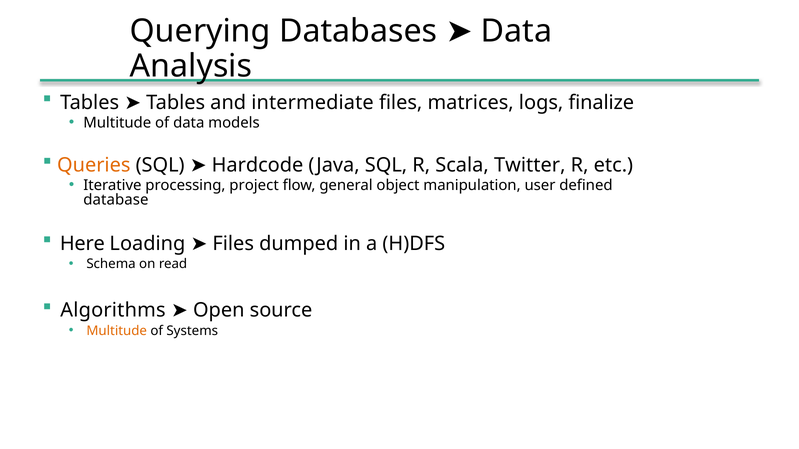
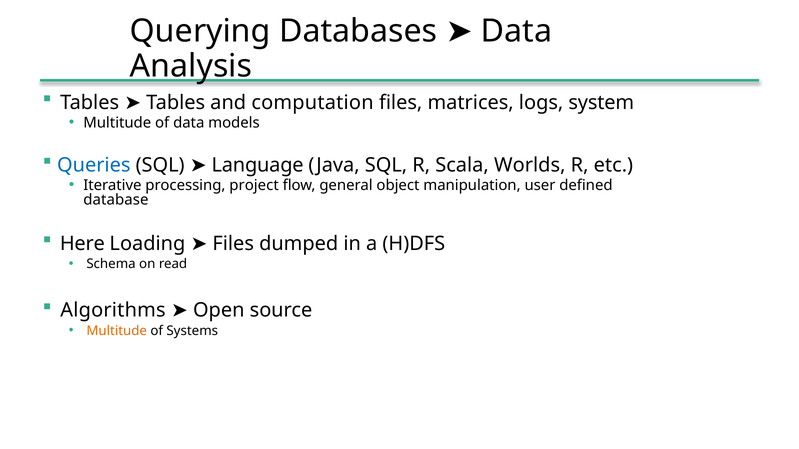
intermediate: intermediate -> computation
finalize: finalize -> system
Queries colour: orange -> blue
Hardcode: Hardcode -> Language
Twitter: Twitter -> Worlds
